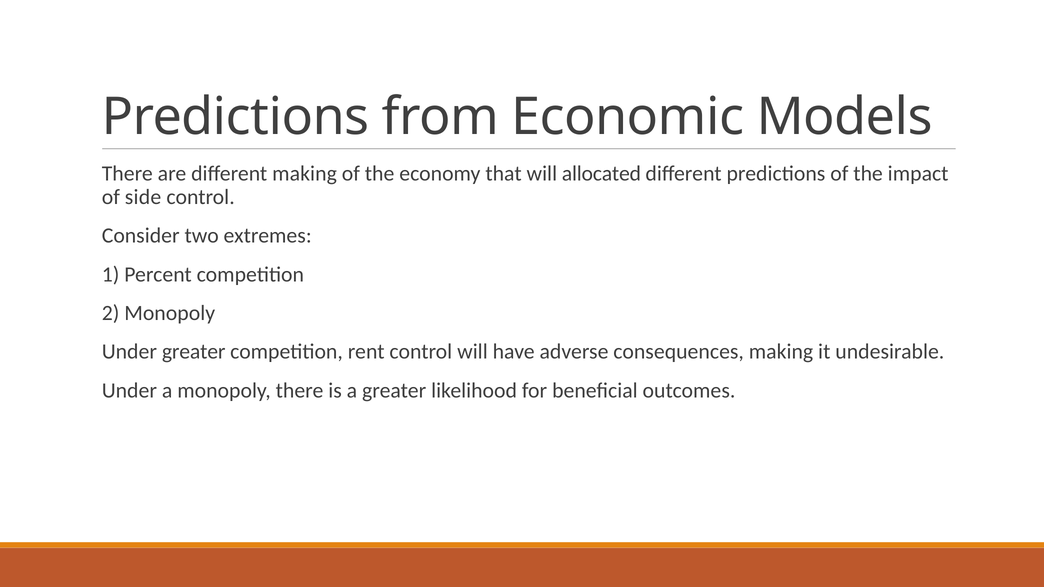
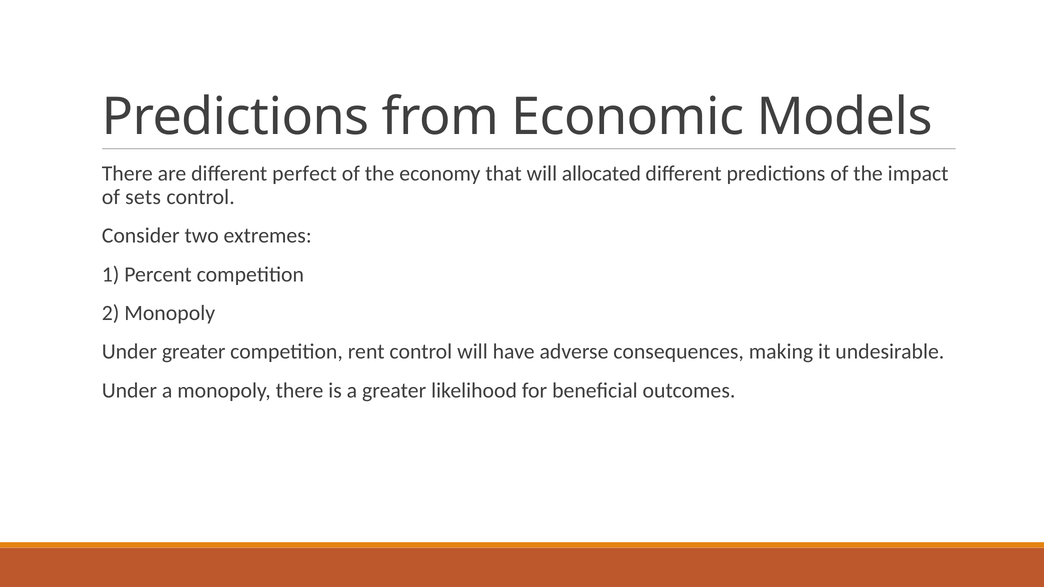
different making: making -> perfect
side: side -> sets
